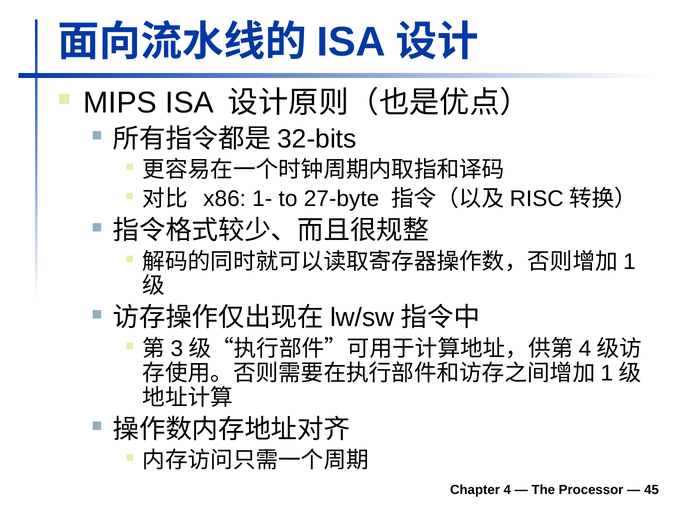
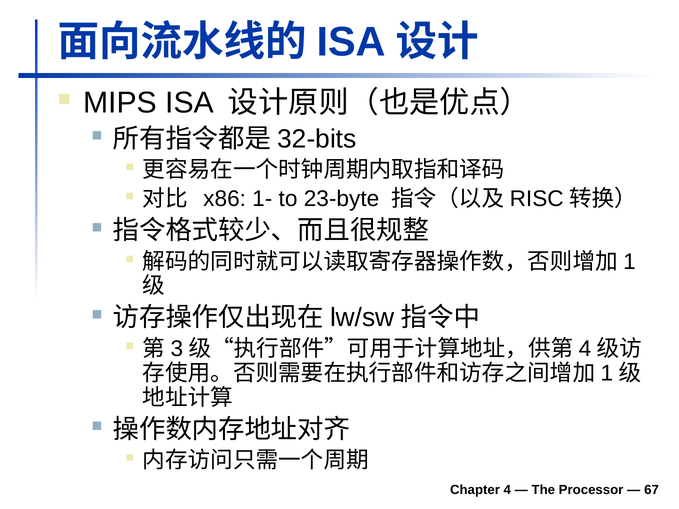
27-byte: 27-byte -> 23-byte
45: 45 -> 67
